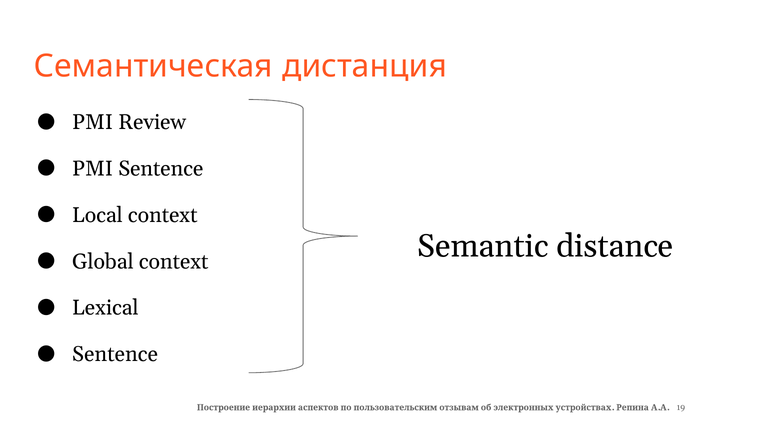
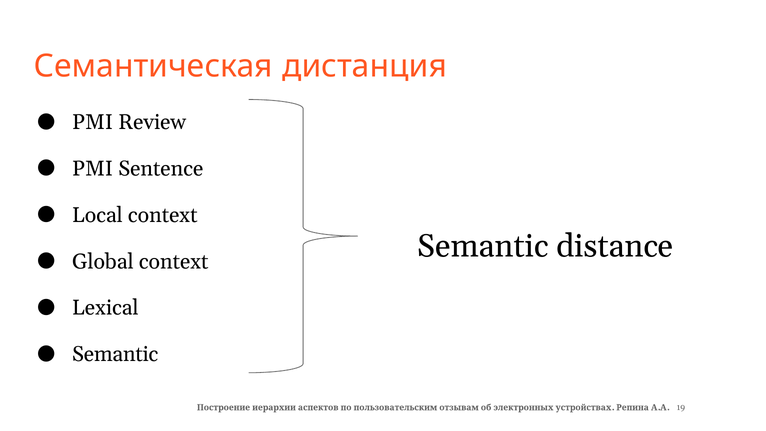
Sentence at (115, 354): Sentence -> Semantic
